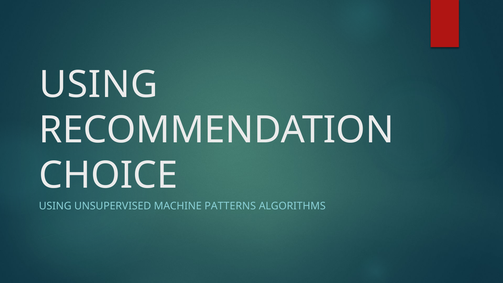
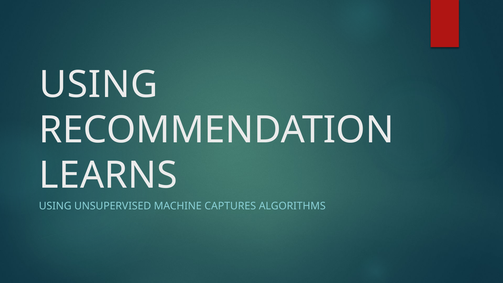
CHOICE: CHOICE -> LEARNS
PATTERNS: PATTERNS -> CAPTURES
